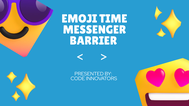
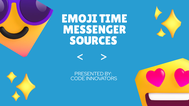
BARRIER: BARRIER -> SOURCES
